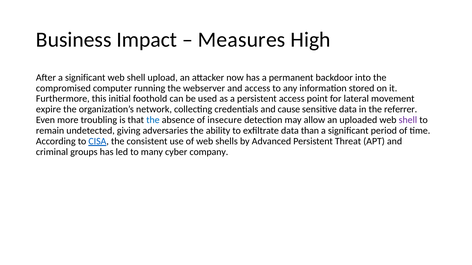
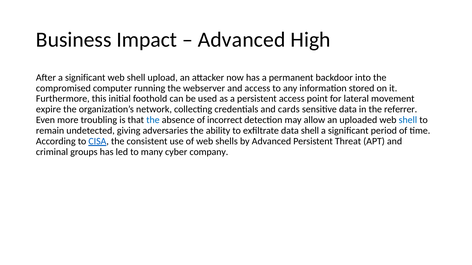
Measures at (242, 40): Measures -> Advanced
cause: cause -> cards
insecure: insecure -> incorrect
shell at (408, 120) colour: purple -> blue
data than: than -> shell
